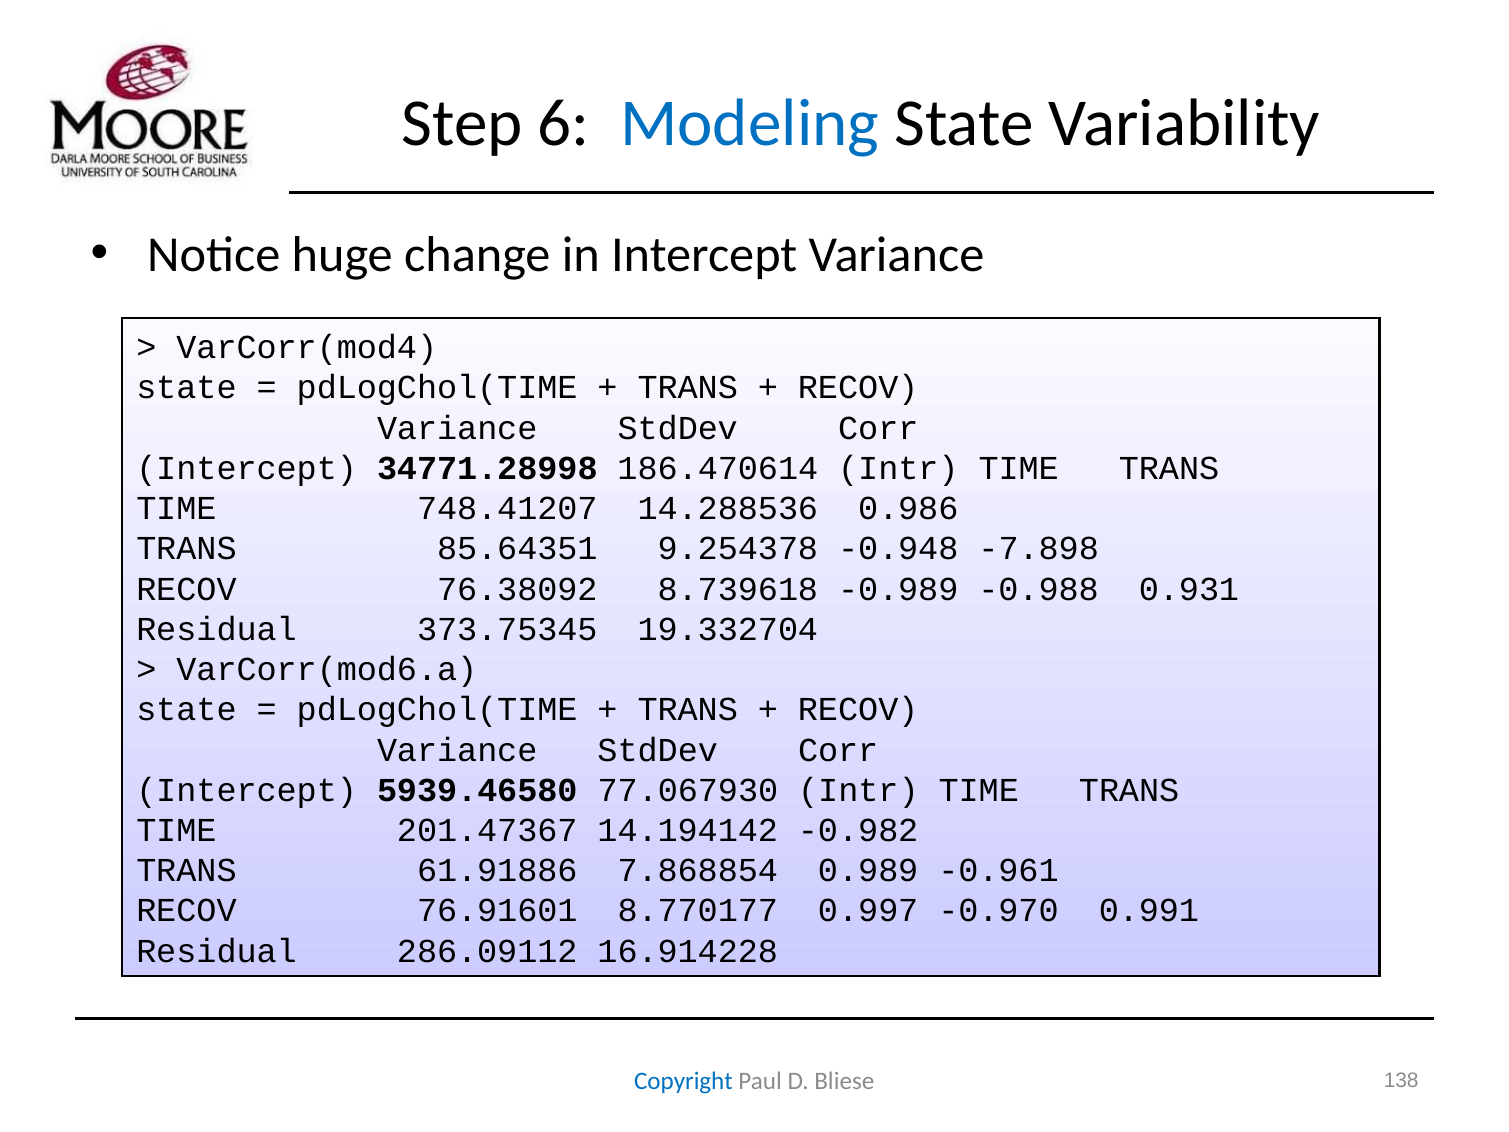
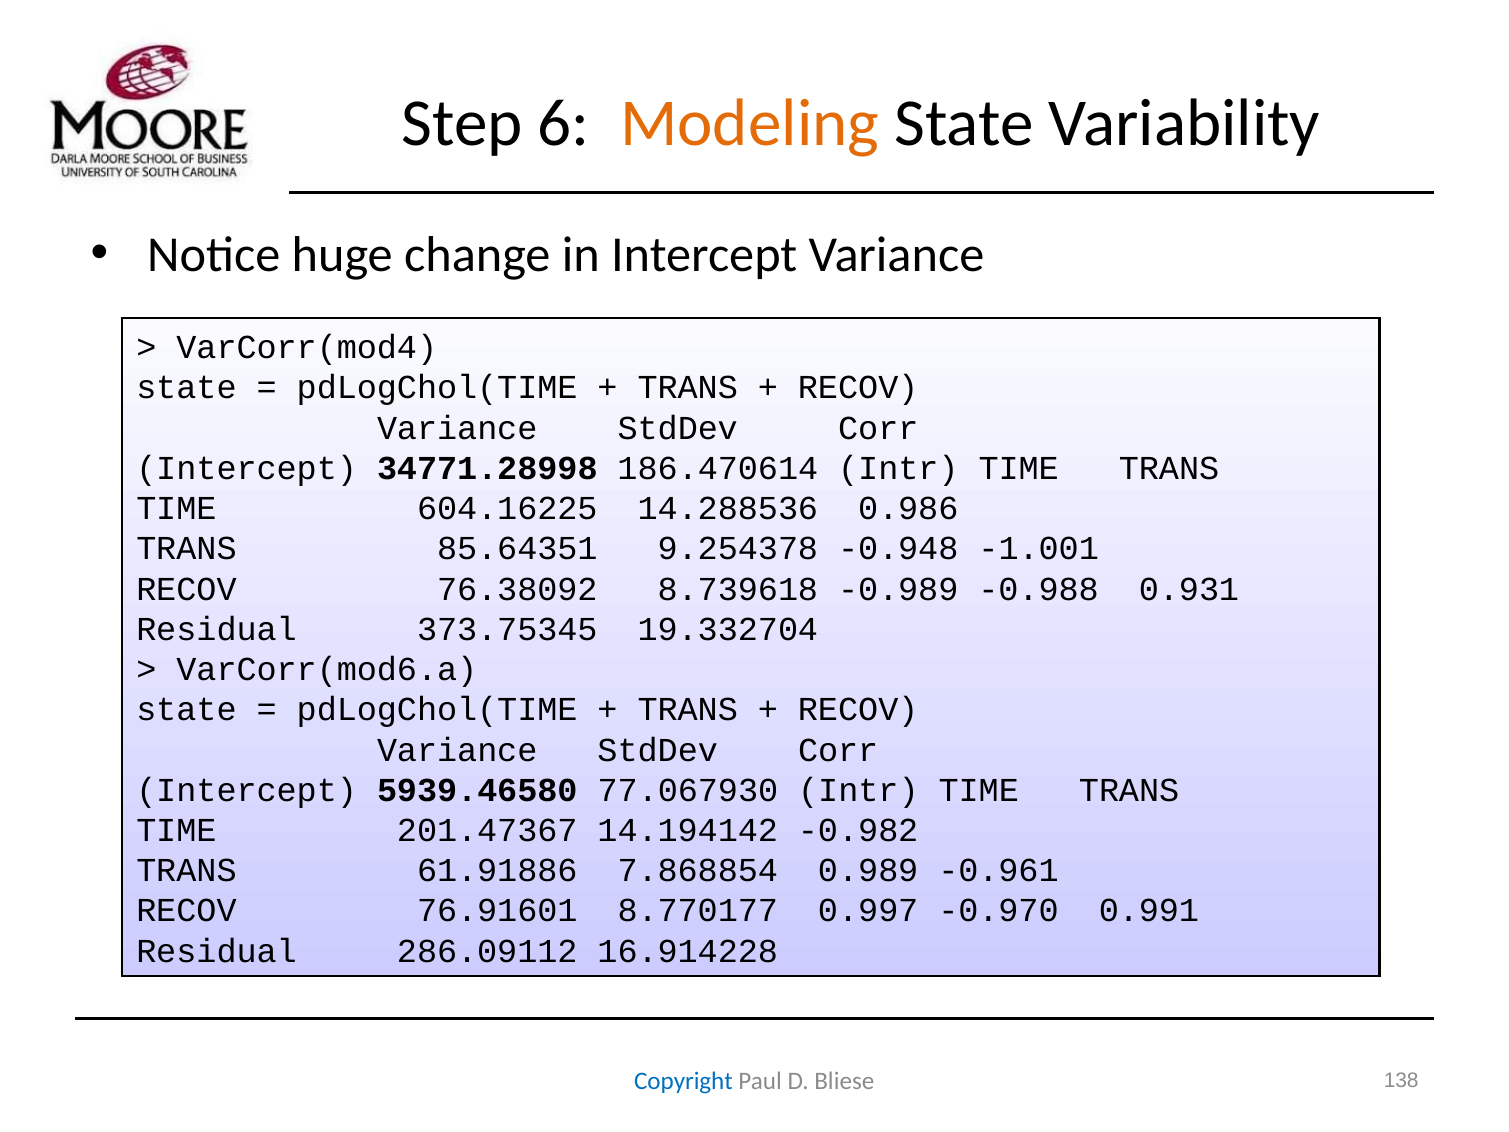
Modeling colour: blue -> orange
748.41207: 748.41207 -> 604.16225
-7.898: -7.898 -> -1.001
